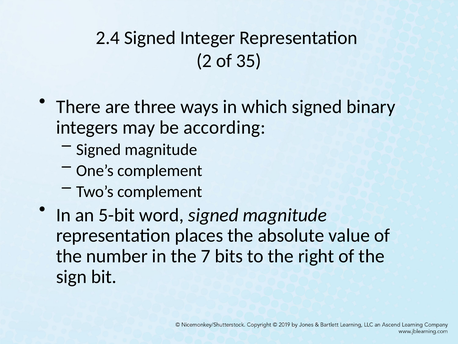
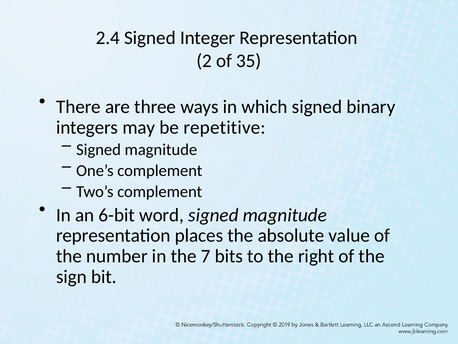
according: according -> repetitive
5-bit: 5-bit -> 6-bit
